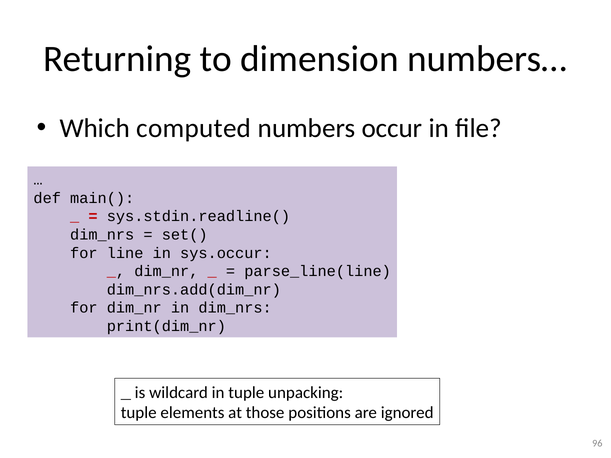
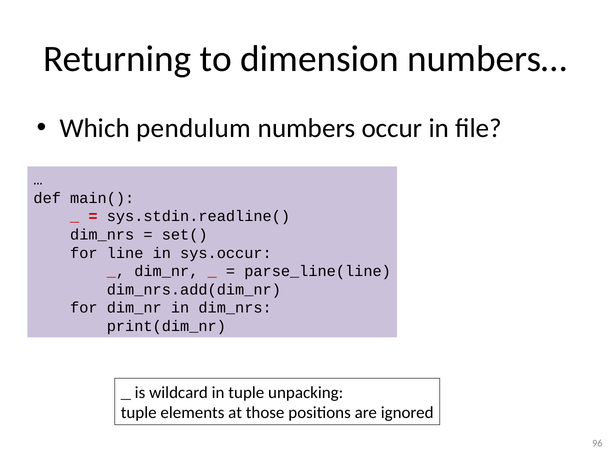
computed: computed -> pendulum
